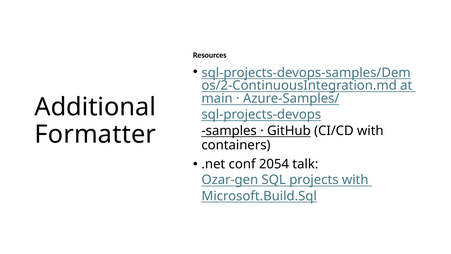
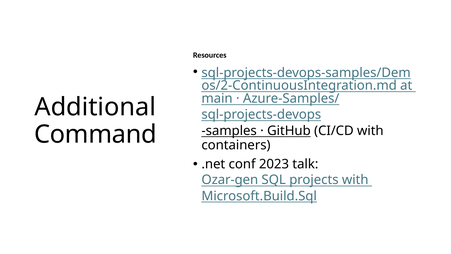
Formatter: Formatter -> Command
2054: 2054 -> 2023
